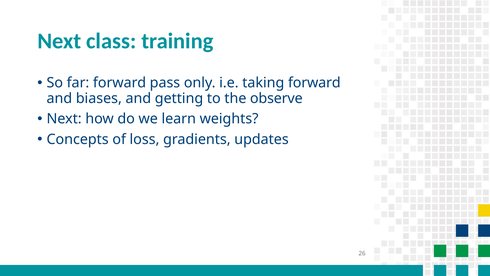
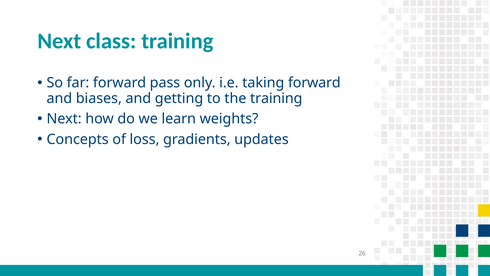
the observe: observe -> training
